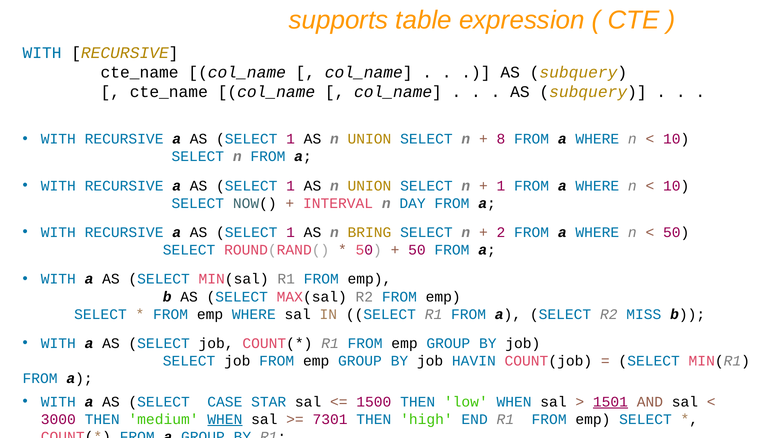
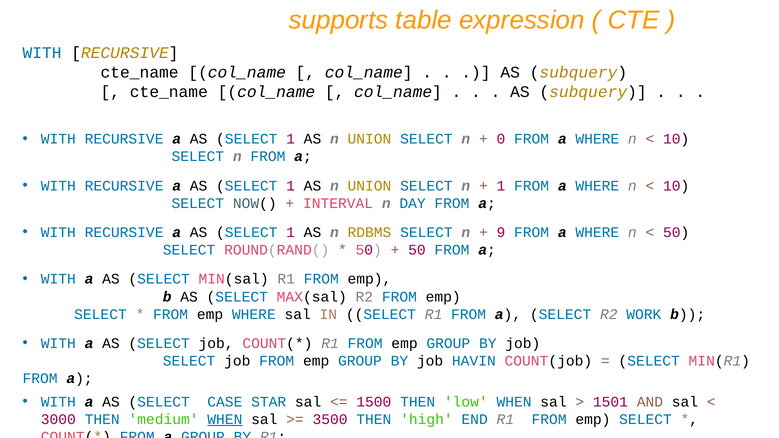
8: 8 -> 0
BRING: BRING -> RDBMS
2: 2 -> 9
MISS: MISS -> WORK
1501 underline: present -> none
7301: 7301 -> 3500
